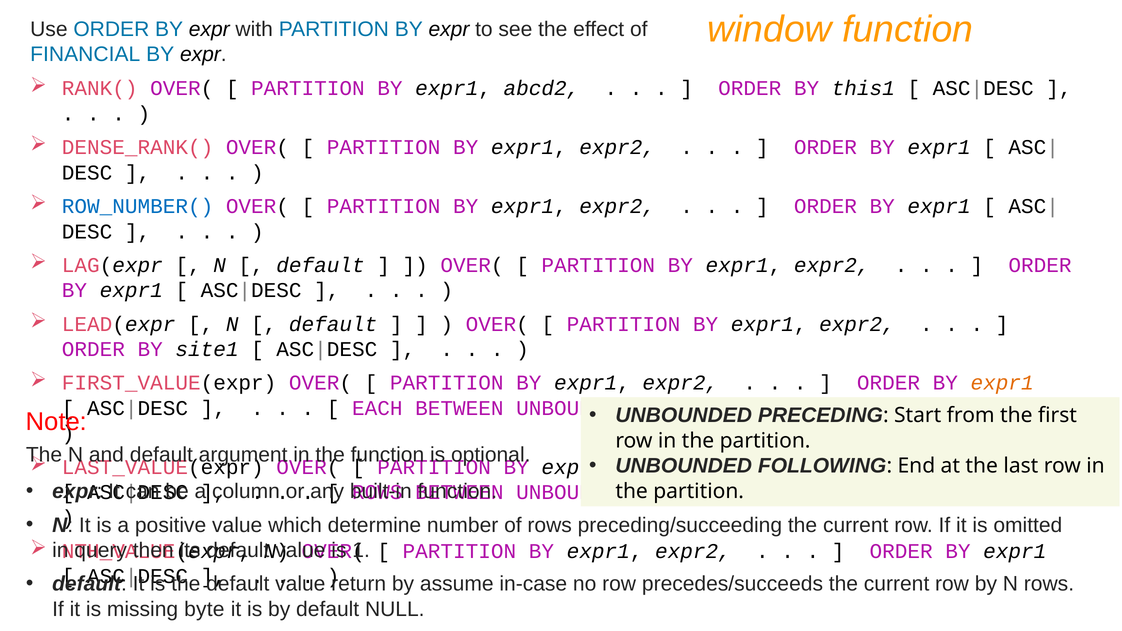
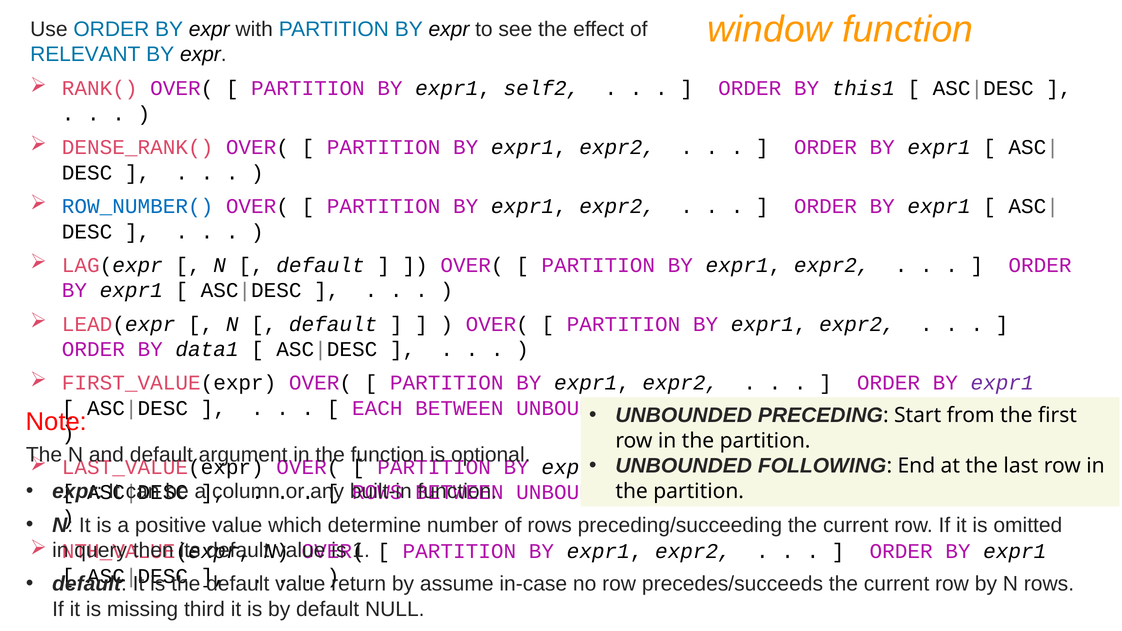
FINANCIAL: FINANCIAL -> RELEVANT
abcd2: abcd2 -> self2
site1: site1 -> data1
expr1 at (1002, 383) colour: orange -> purple
byte: byte -> third
